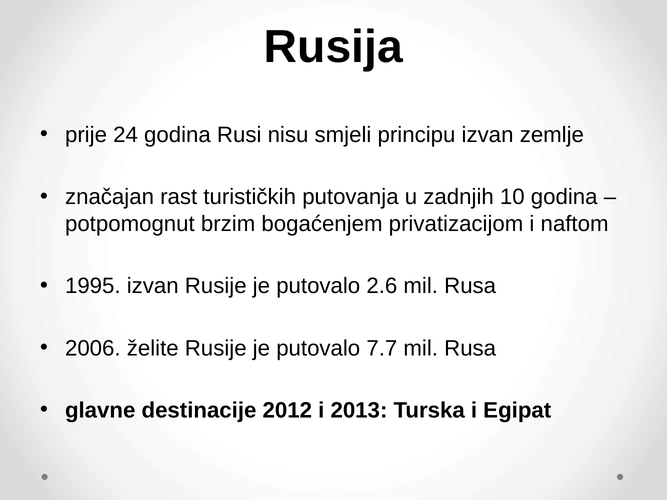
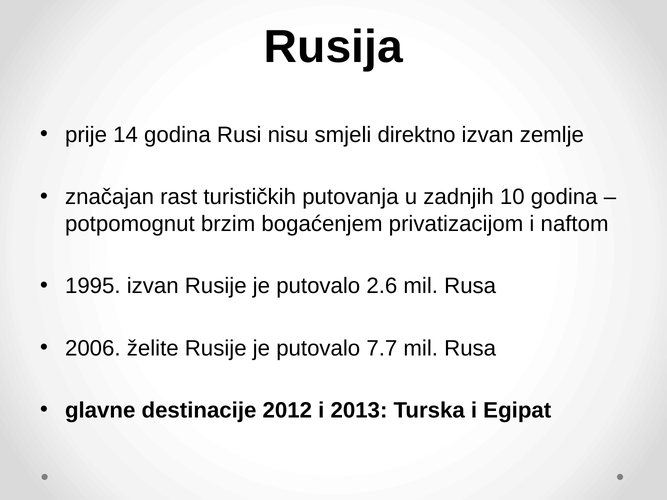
24: 24 -> 14
principu: principu -> direktno
